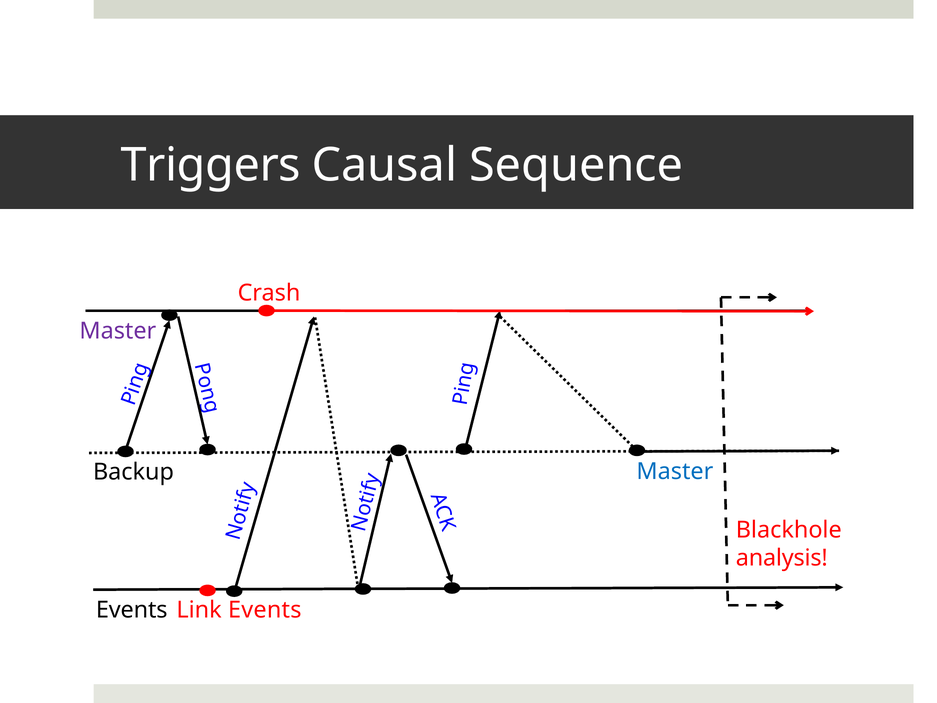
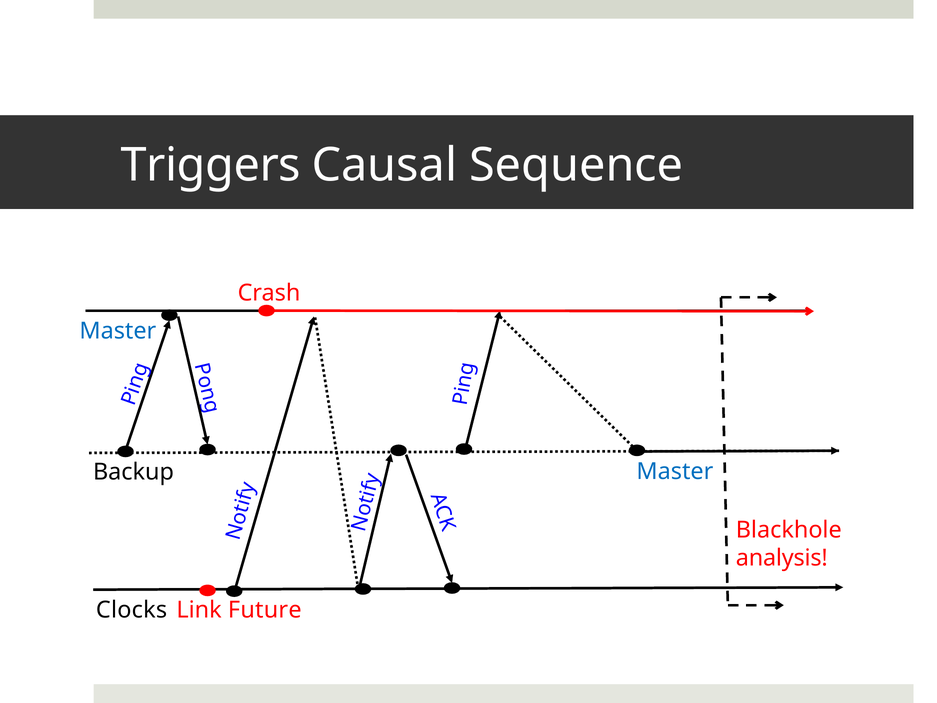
Master at (118, 331) colour: purple -> blue
Events at (132, 610): Events -> Clocks
Link Events: Events -> Future
